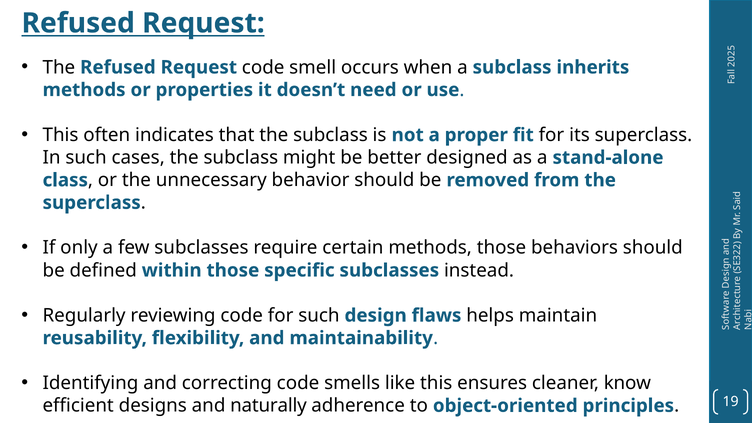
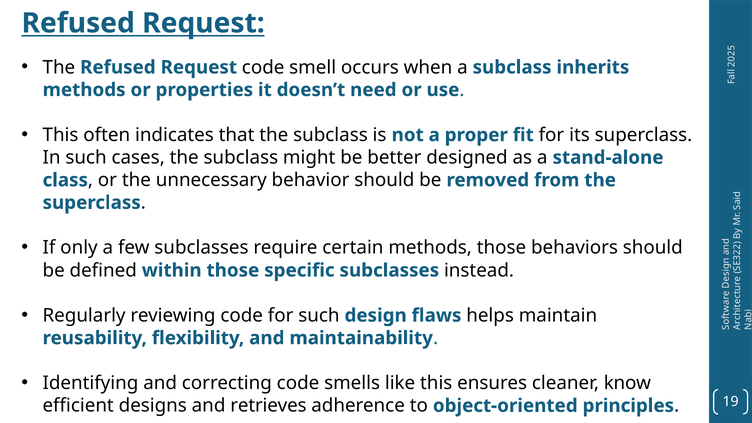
naturally: naturally -> retrieves
